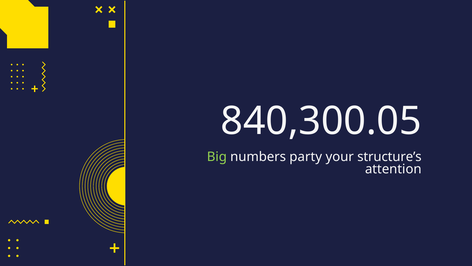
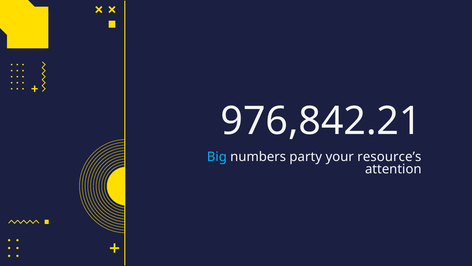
840,300.05: 840,300.05 -> 976,842.21
Big colour: light green -> light blue
structure’s: structure’s -> resource’s
